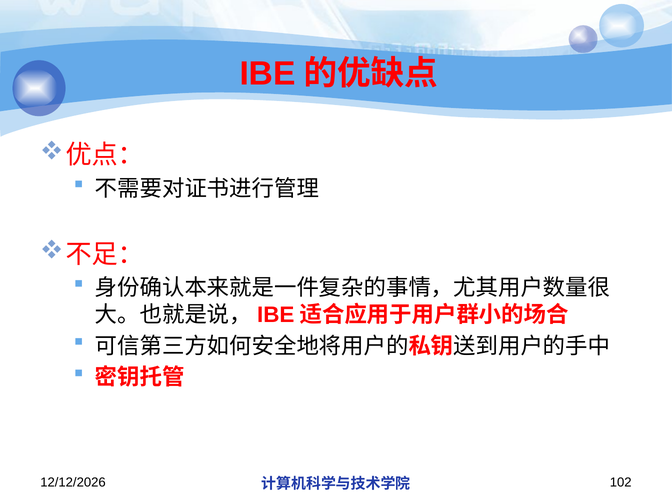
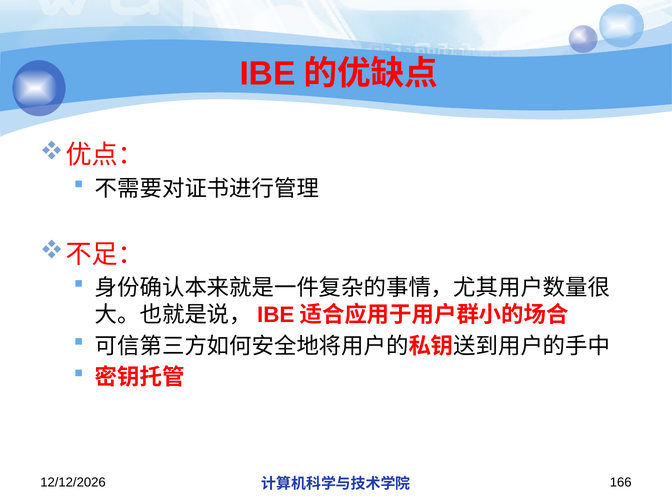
102: 102 -> 166
